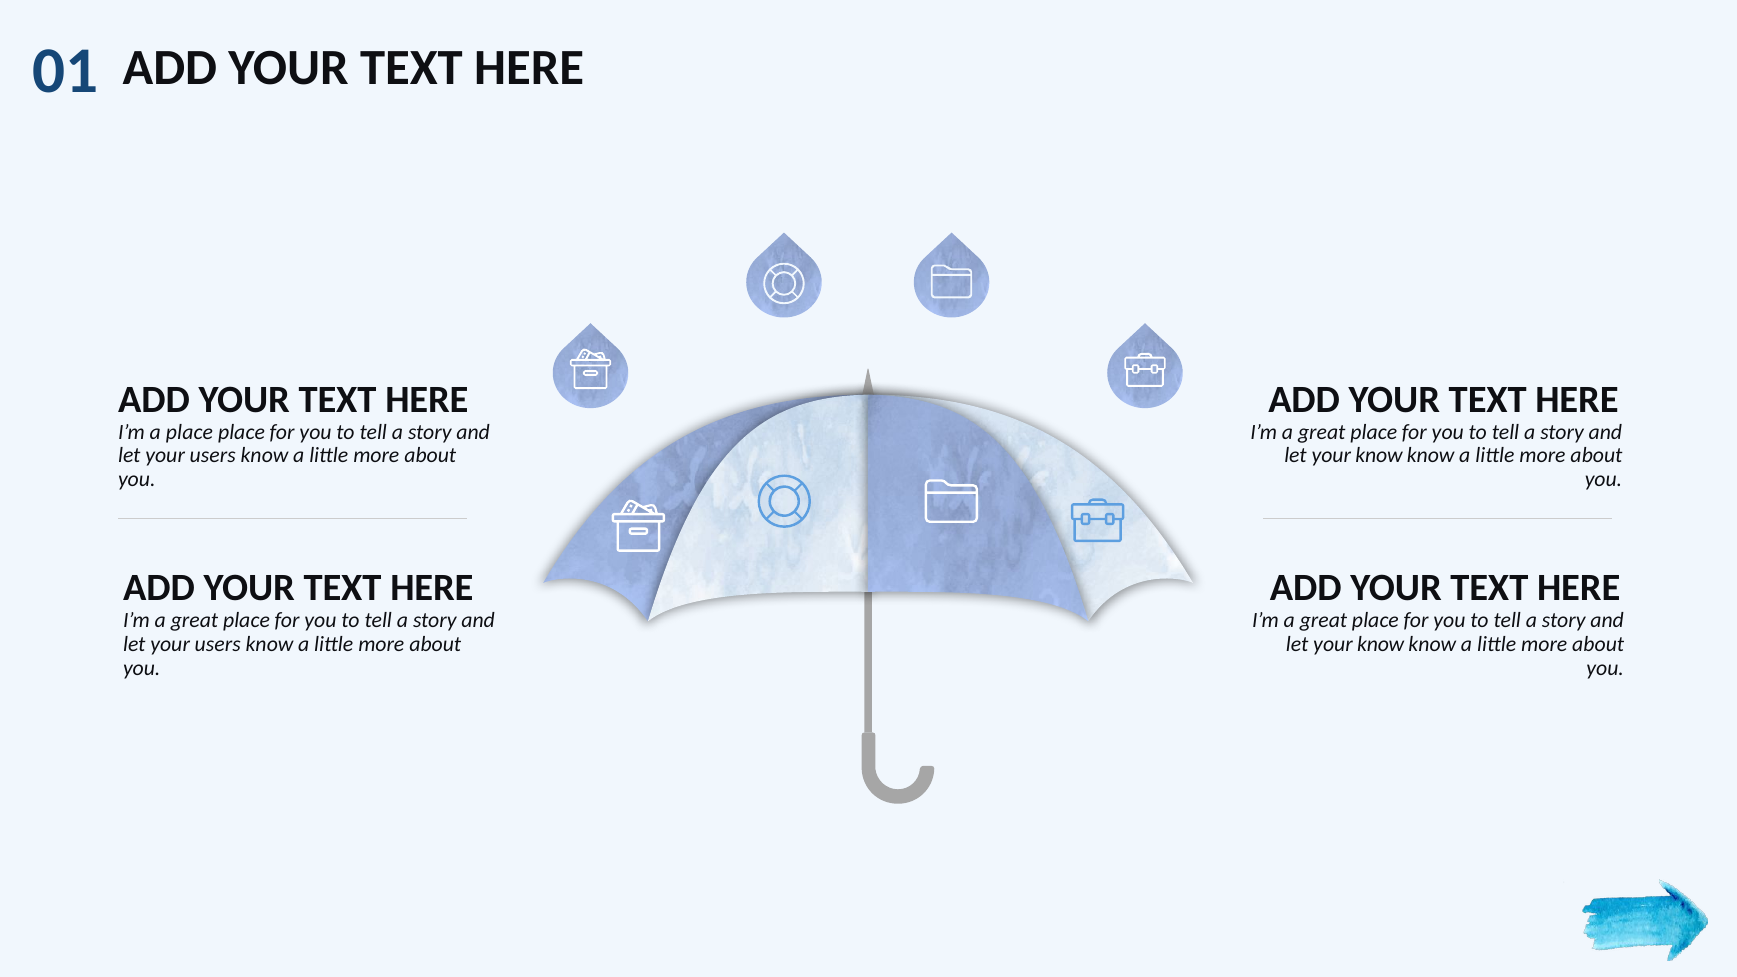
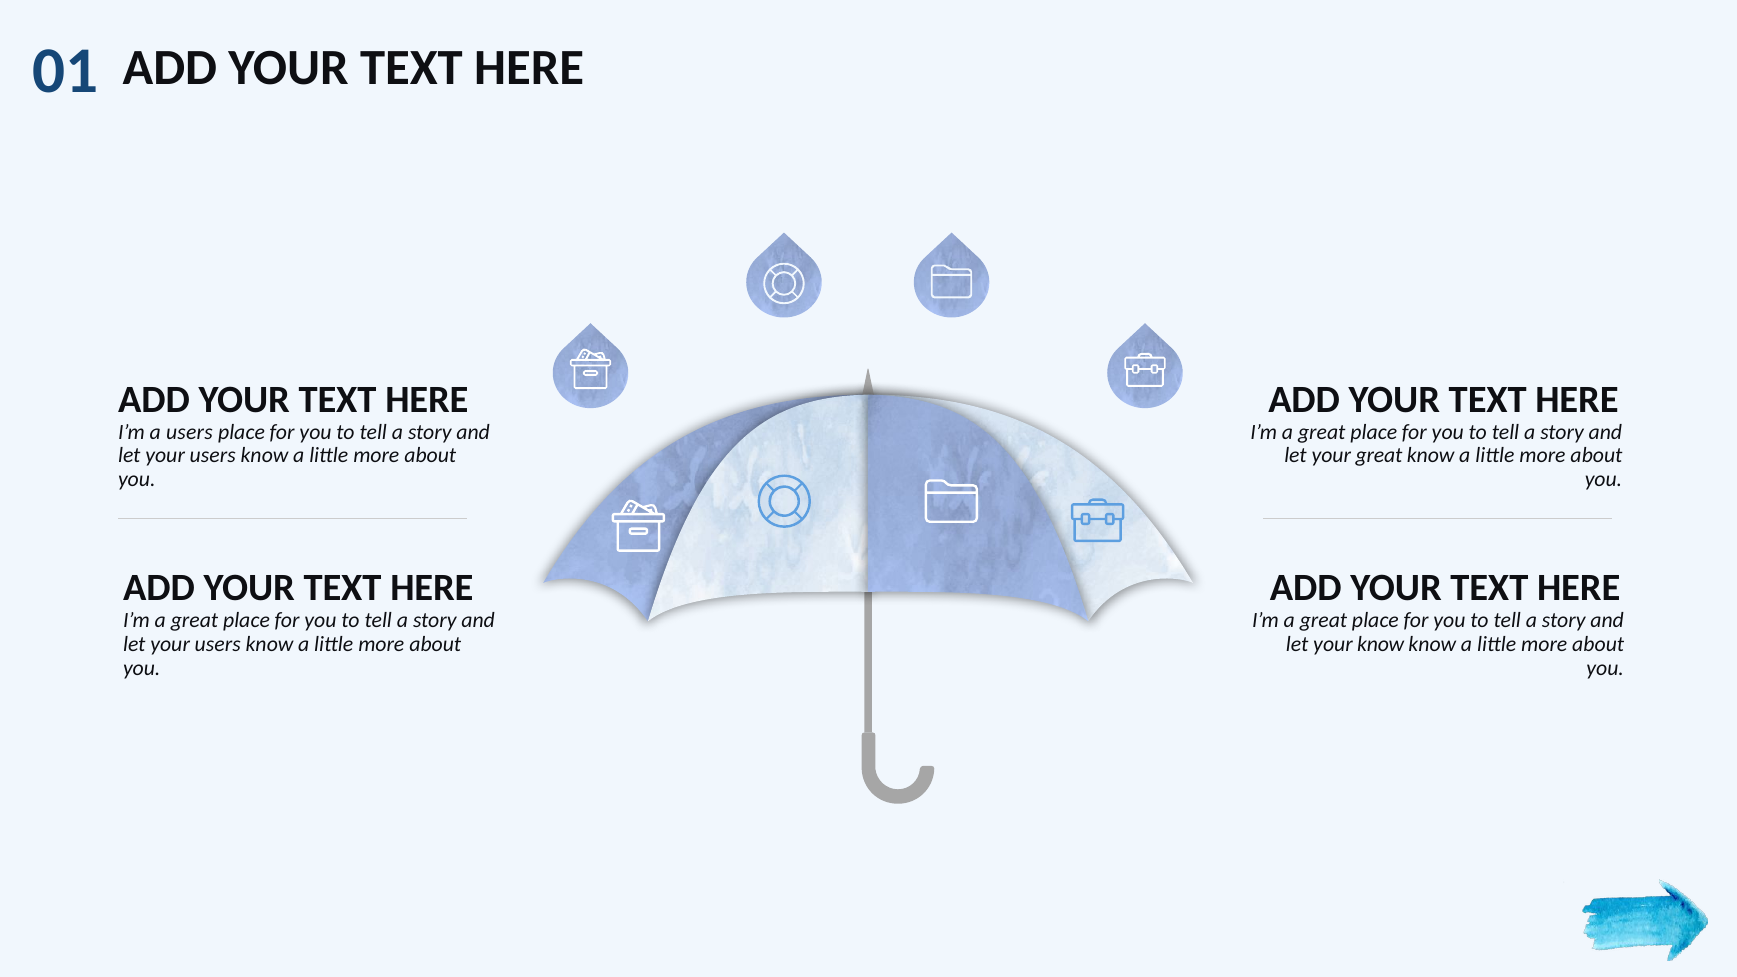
a place: place -> users
know at (1379, 456): know -> great
